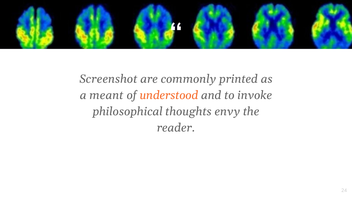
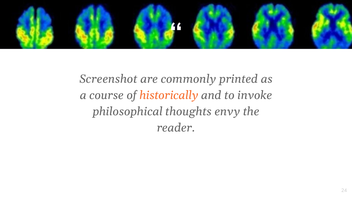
meant: meant -> course
understood: understood -> historically
